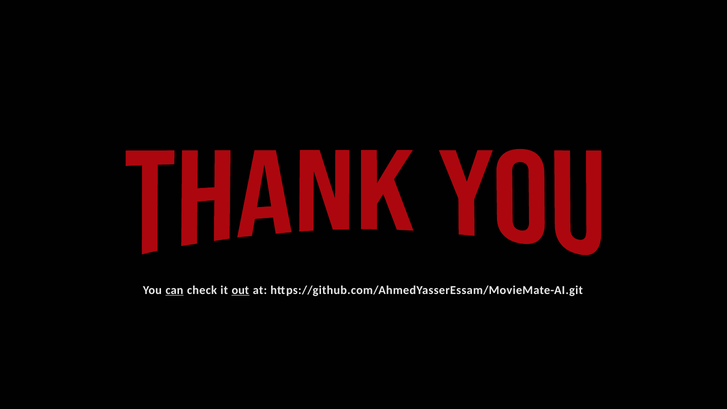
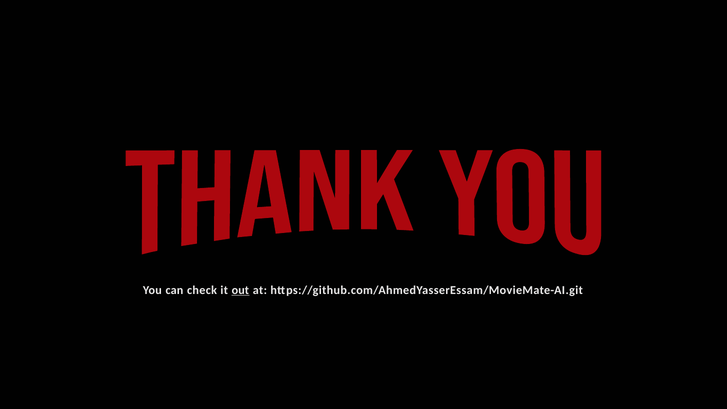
can underline: present -> none
